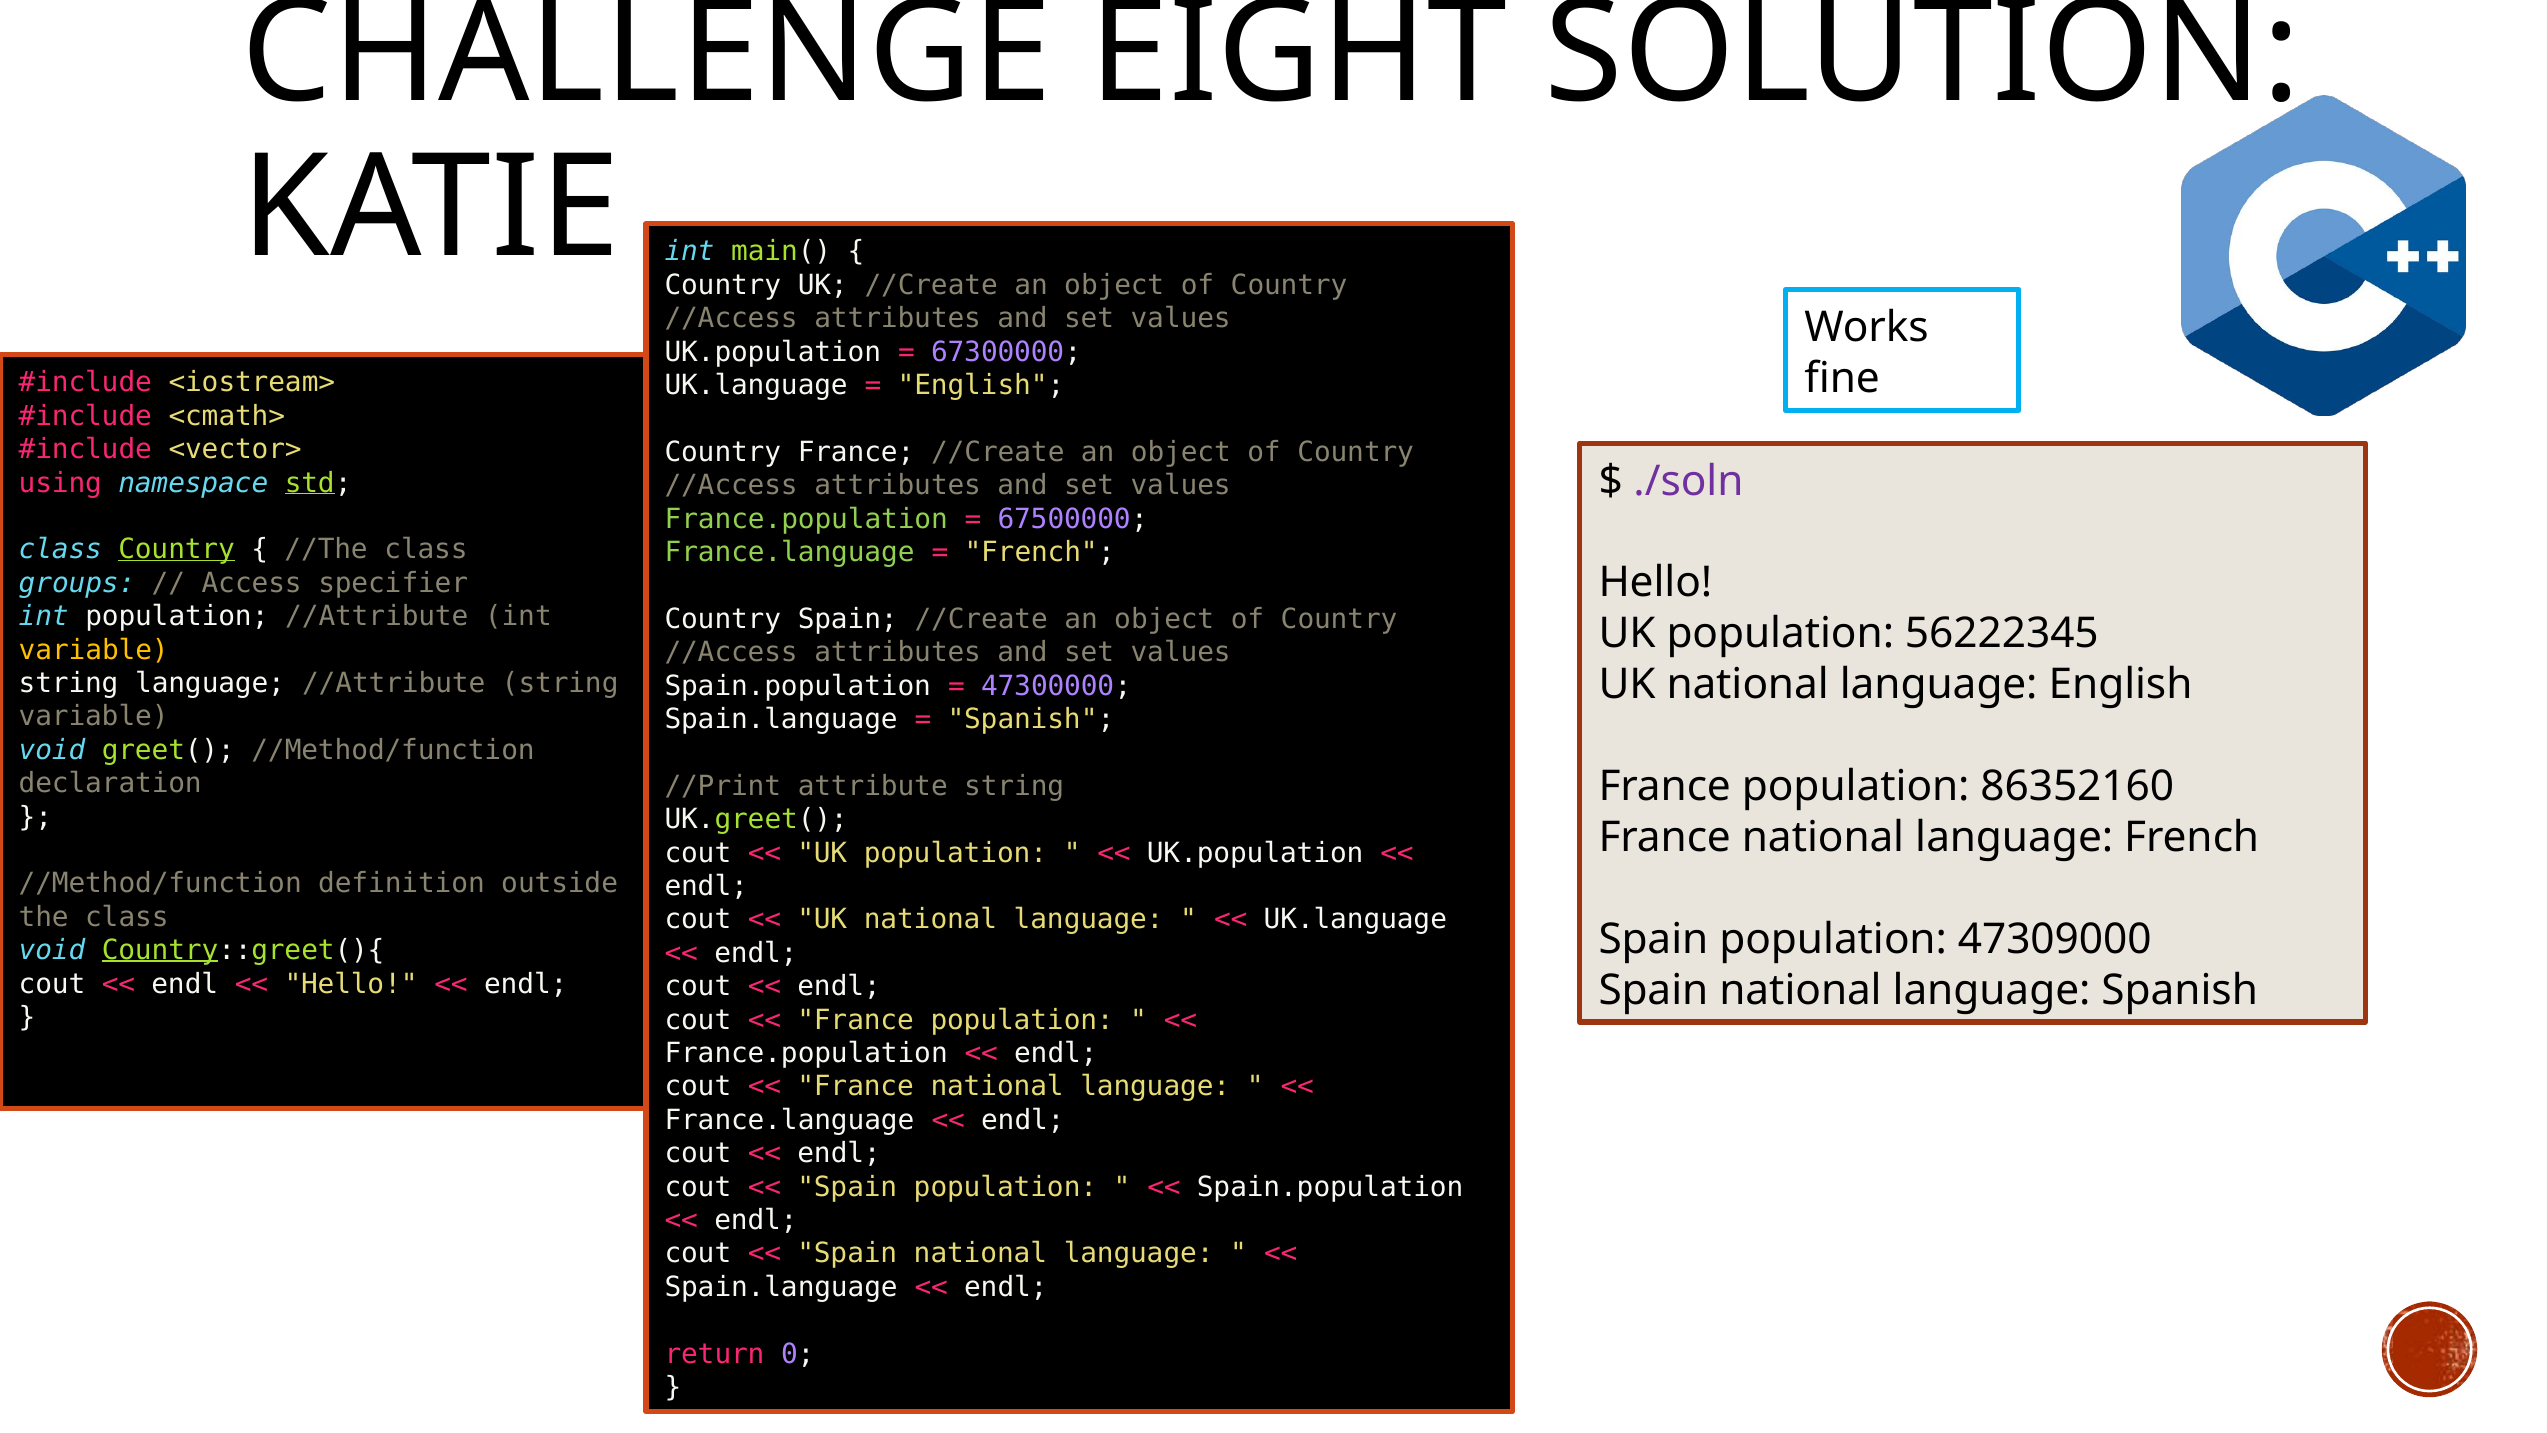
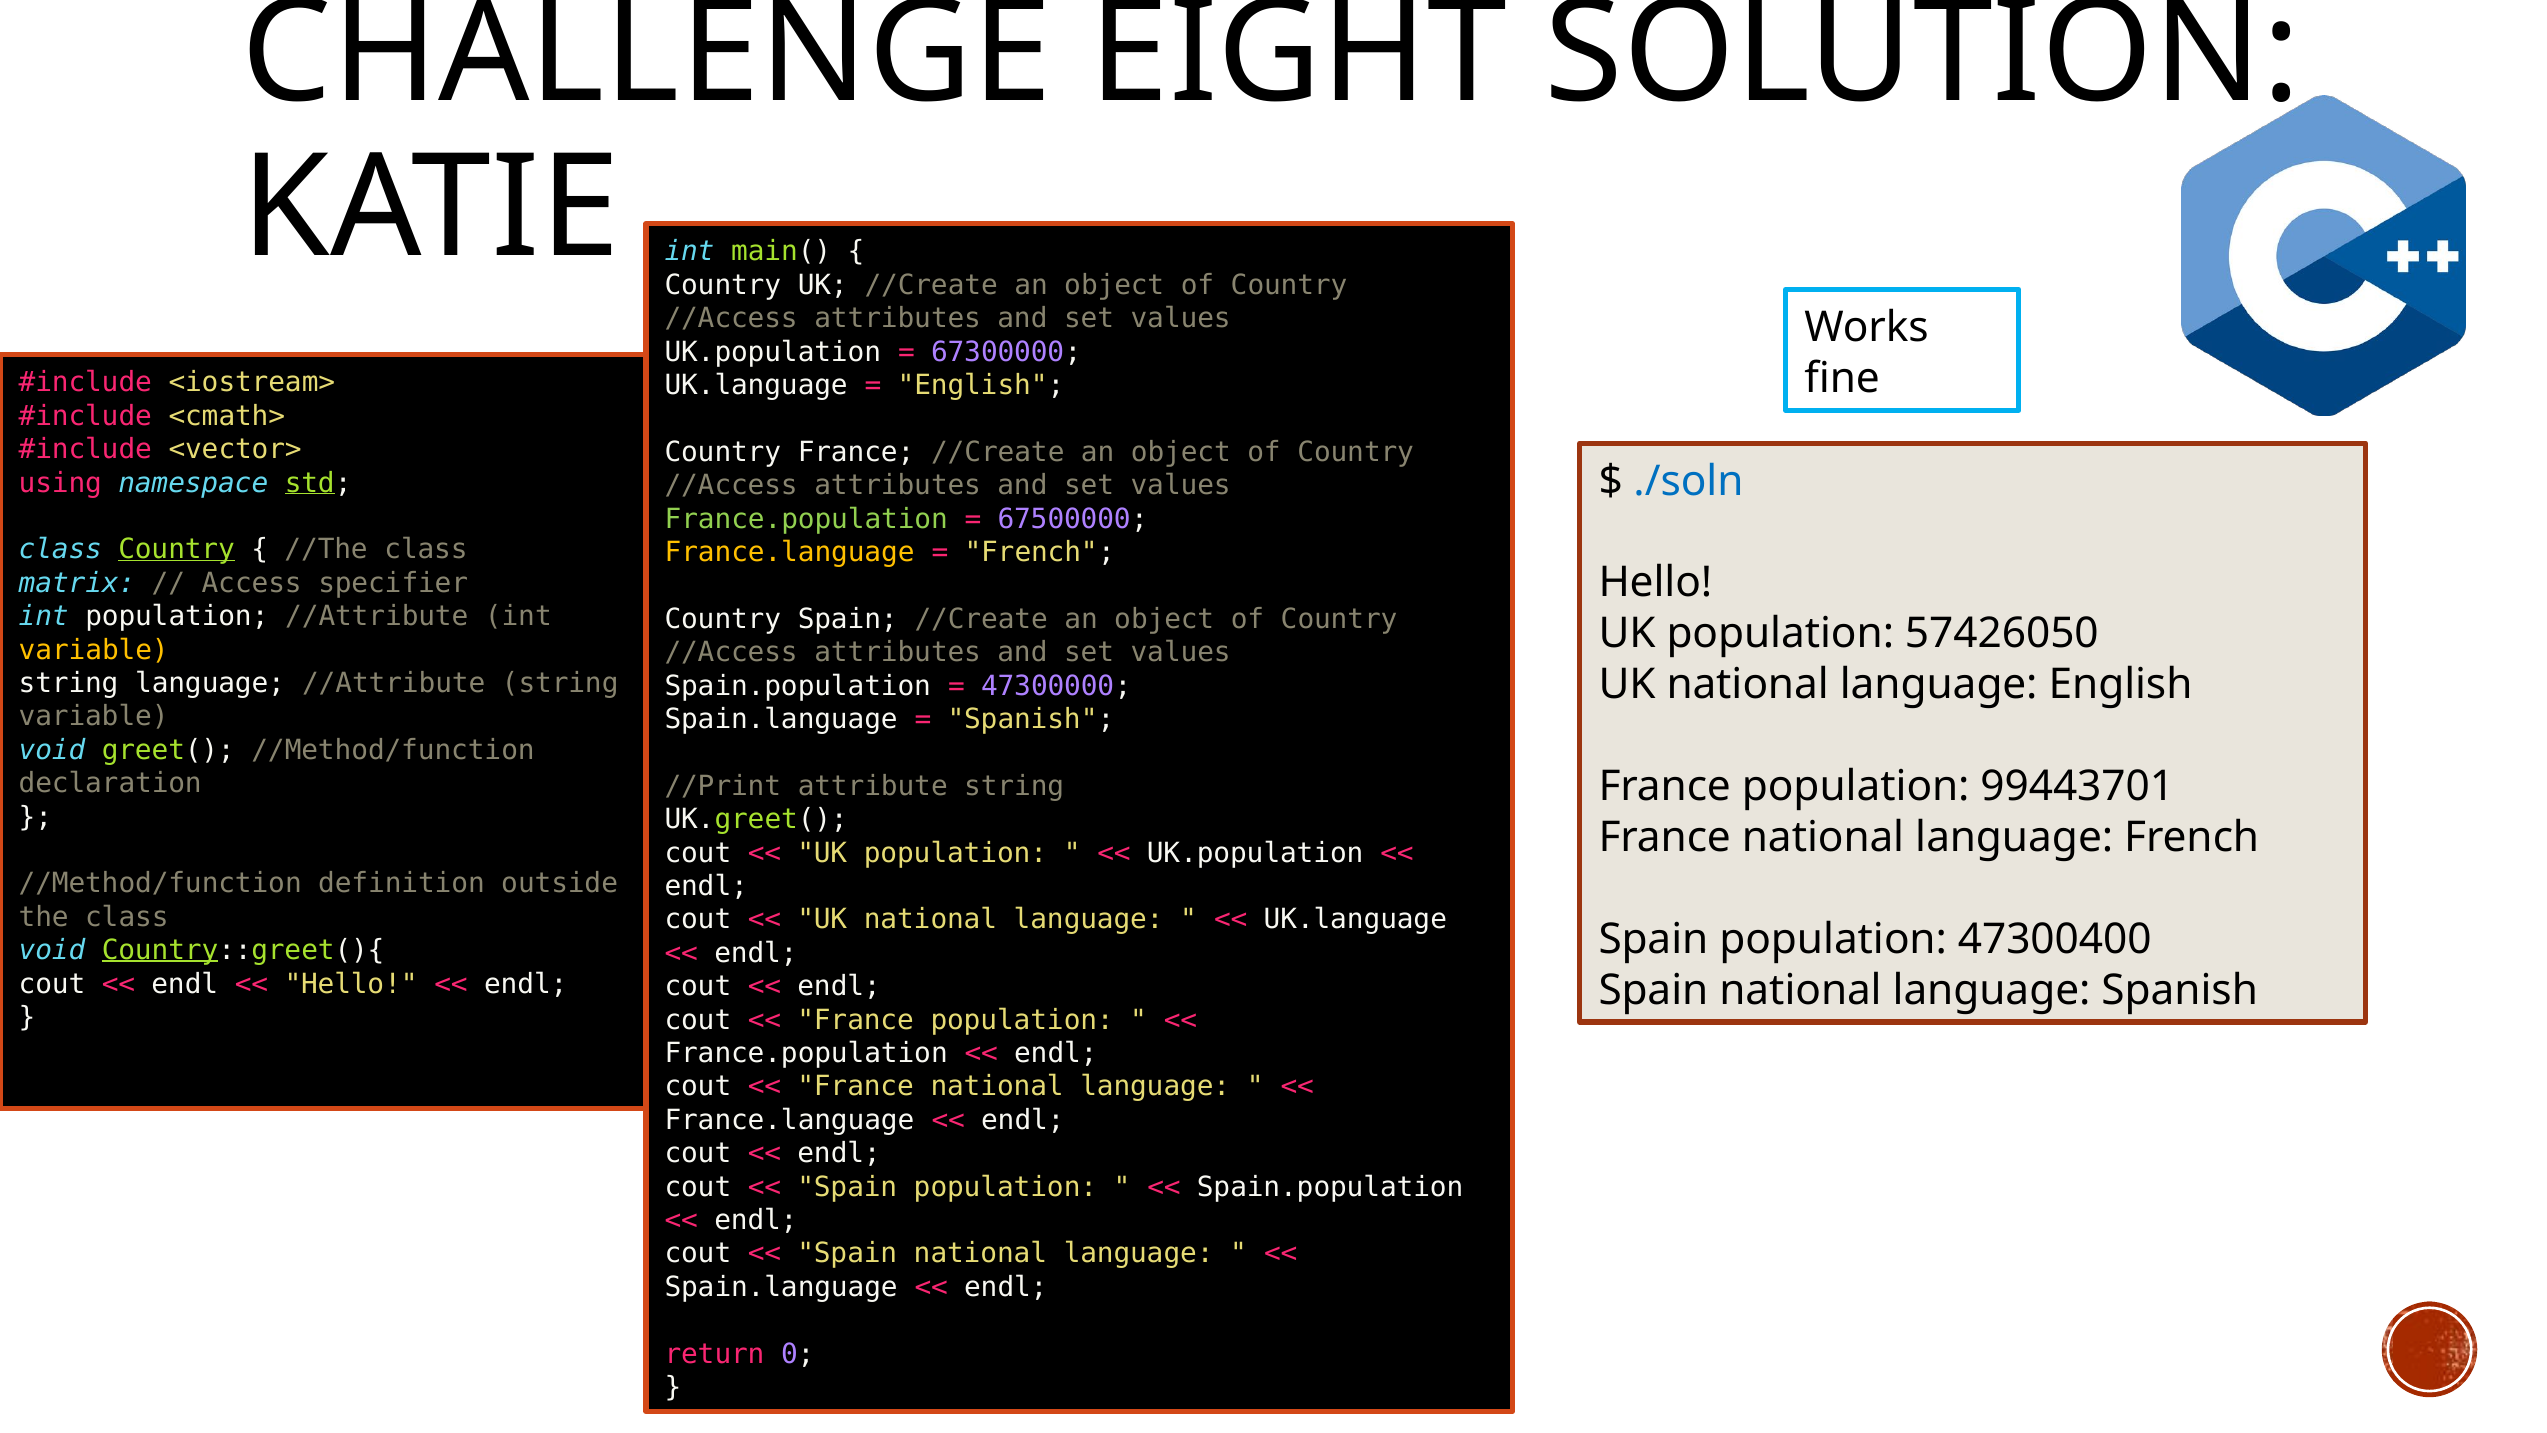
./soln colour: purple -> blue
France.language at (790, 552) colour: light green -> yellow
groups: groups -> matrix
56222345: 56222345 -> 57426050
86352160: 86352160 -> 99443701
47309000: 47309000 -> 47300400
